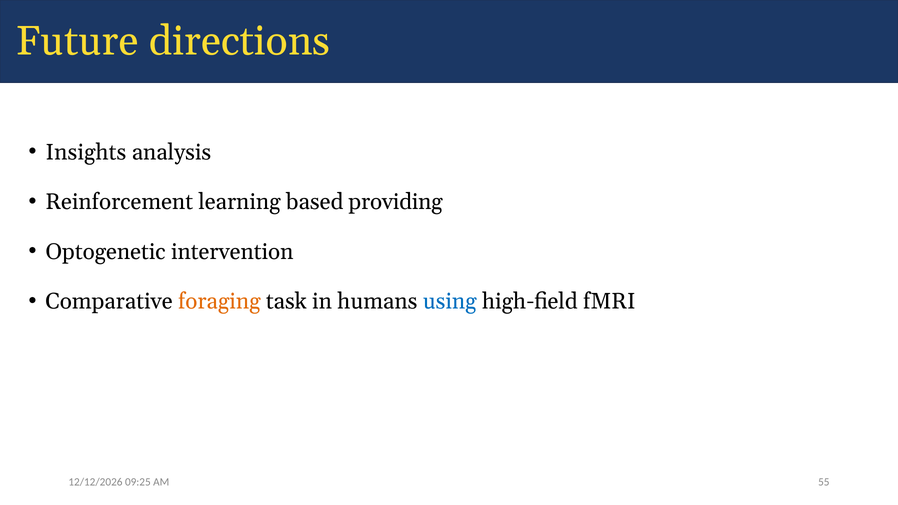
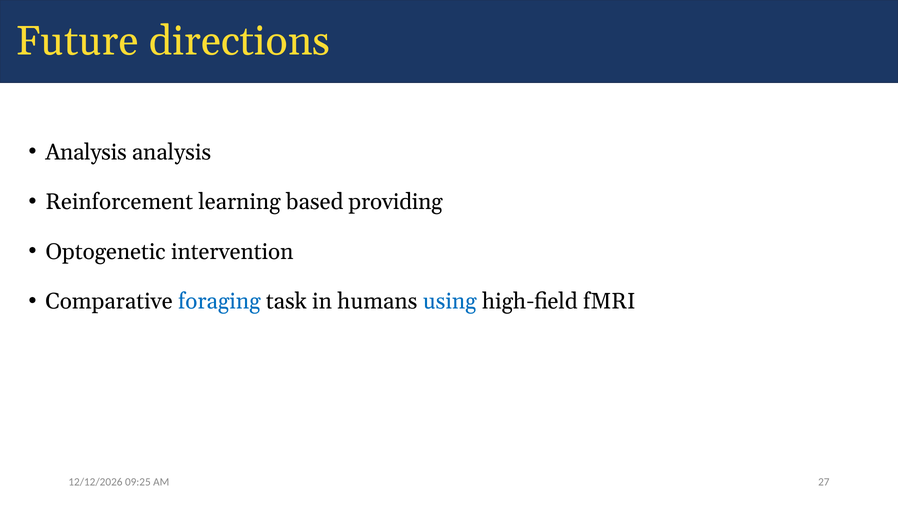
Insights at (86, 152): Insights -> Analysis
foraging colour: orange -> blue
55: 55 -> 27
